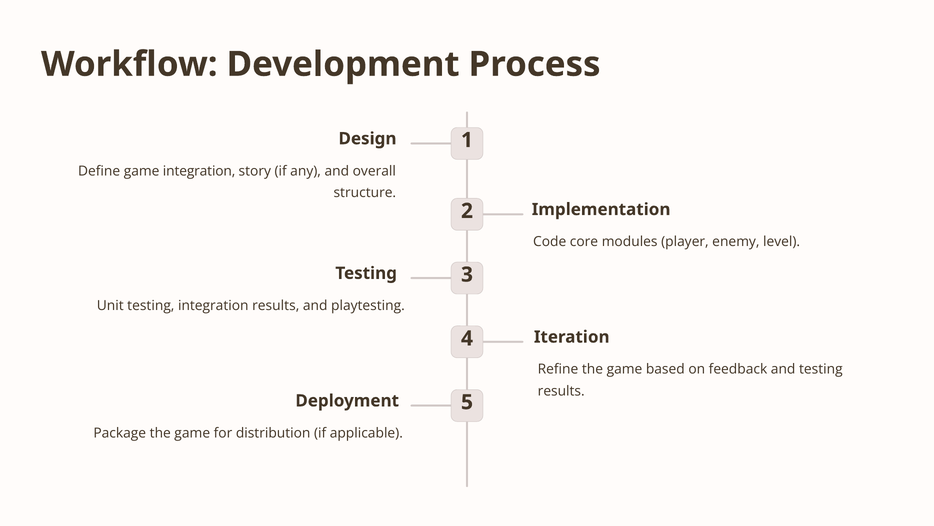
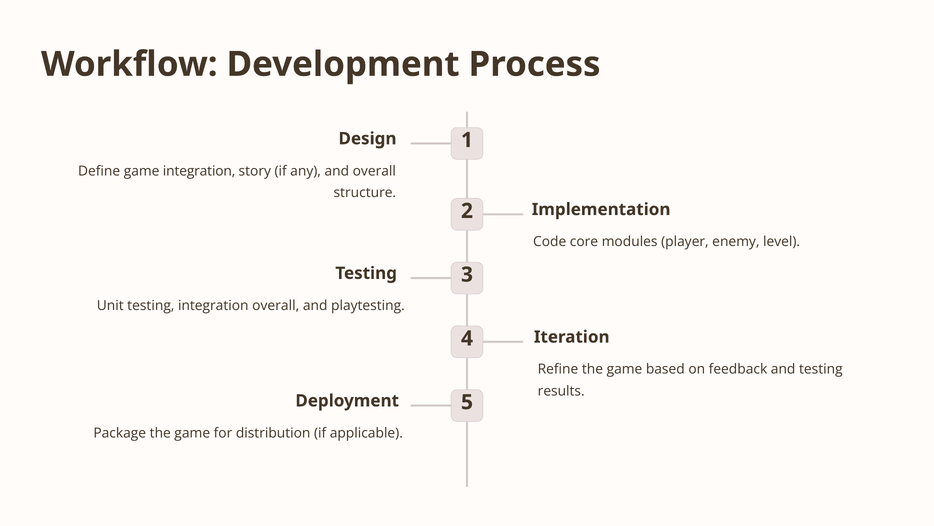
integration results: results -> overall
